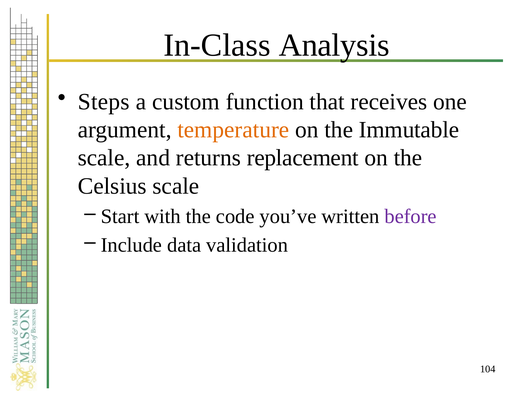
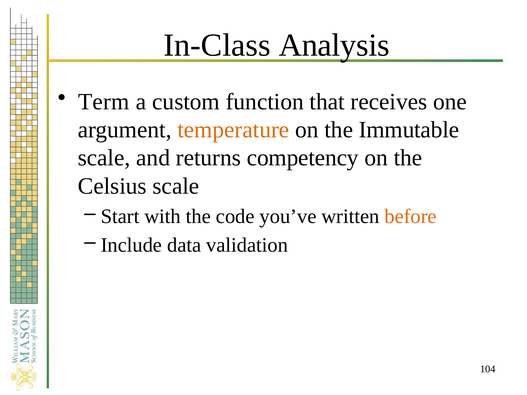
Steps: Steps -> Term
replacement: replacement -> competency
before colour: purple -> orange
